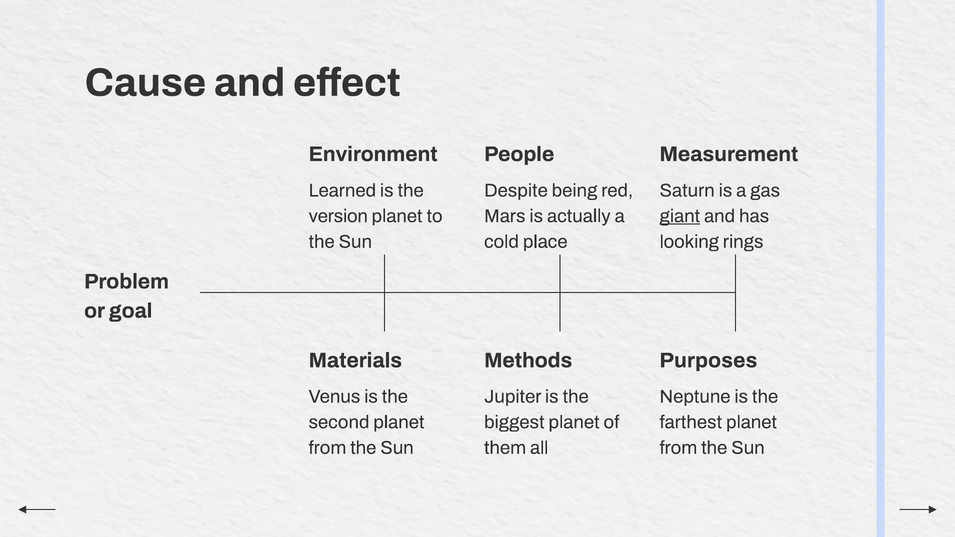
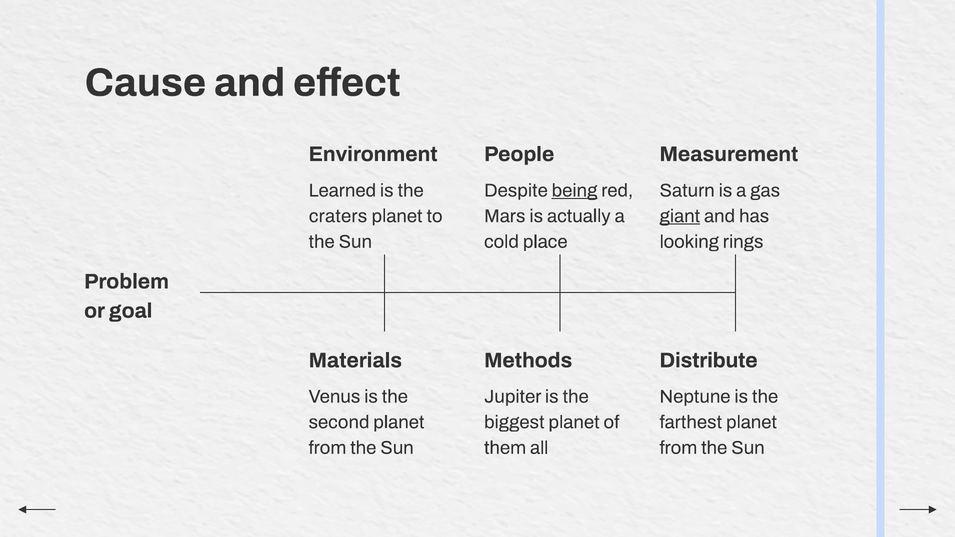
being underline: none -> present
version: version -> craters
Purposes: Purposes -> Distribute
